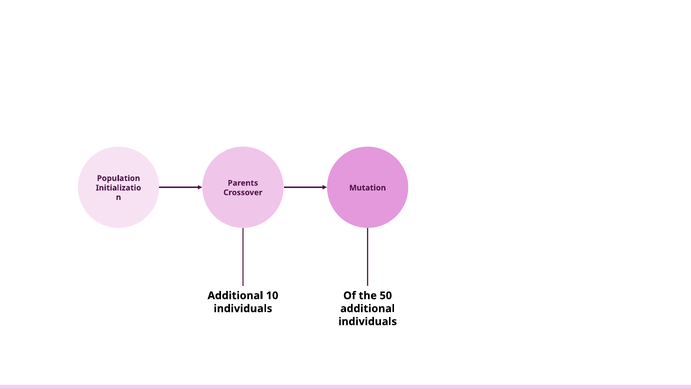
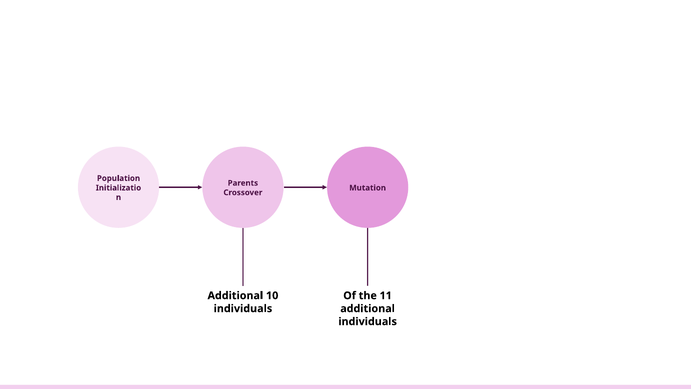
50: 50 -> 11
